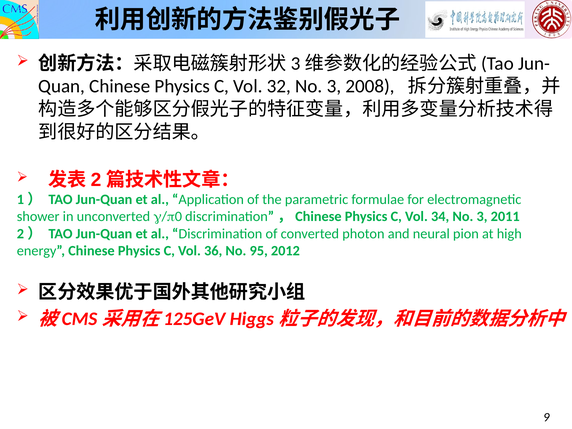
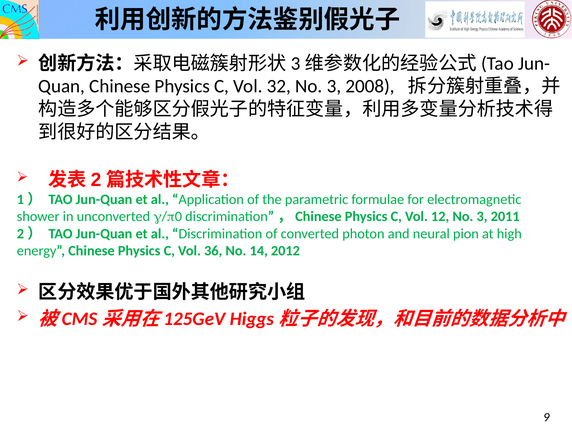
34: 34 -> 12
95: 95 -> 14
